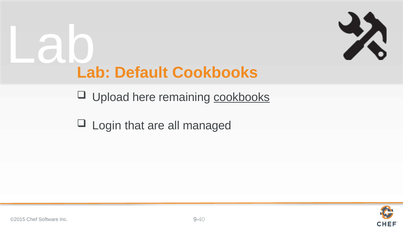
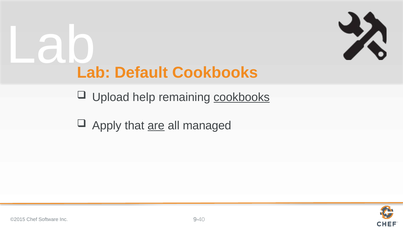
here: here -> help
Login: Login -> Apply
are underline: none -> present
